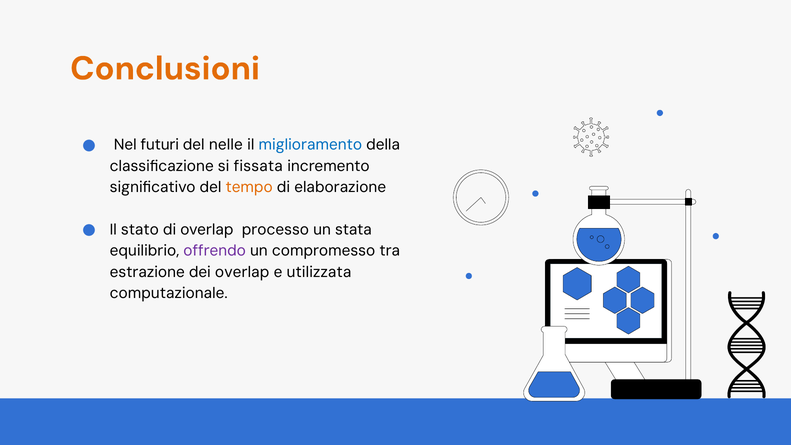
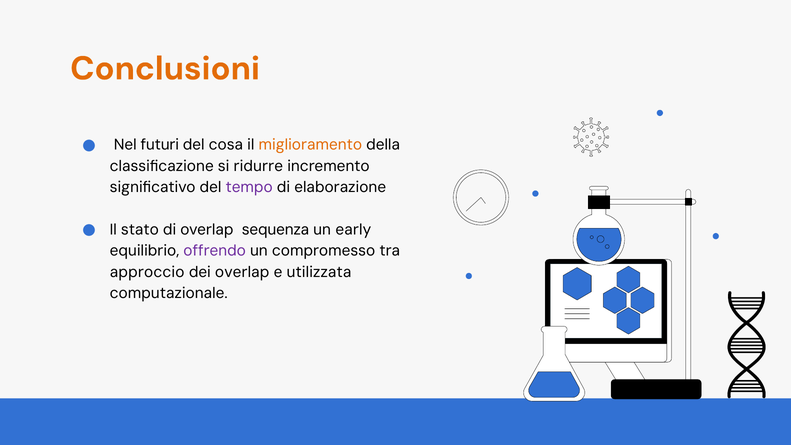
nelle: nelle -> cosa
miglioramento colour: blue -> orange
fissata: fissata -> ridurre
tempo colour: orange -> purple
processo: processo -> sequenza
stata: stata -> early
estrazione: estrazione -> approccio
